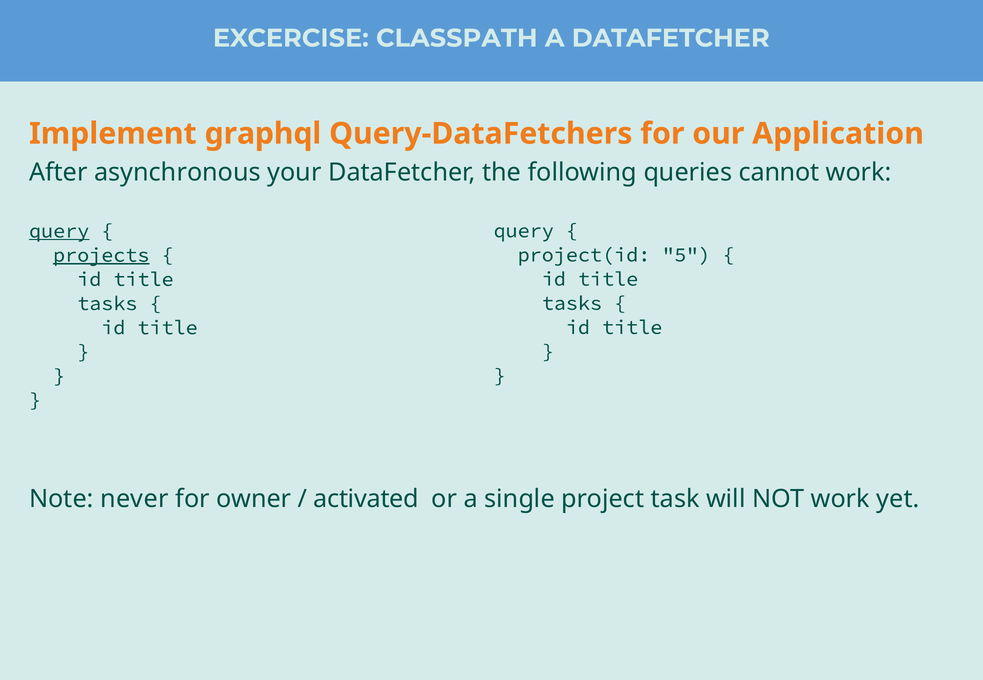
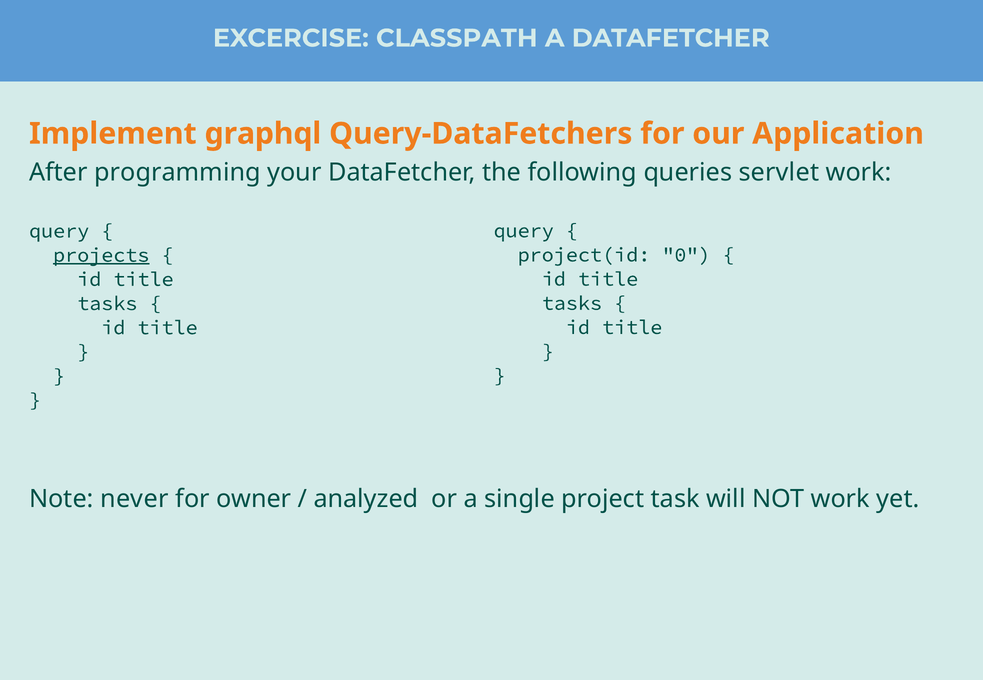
asynchronous: asynchronous -> programming
cannot: cannot -> servlet
query at (59, 231) underline: present -> none
5: 5 -> 0
activated: activated -> analyzed
